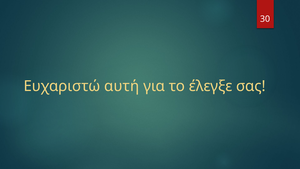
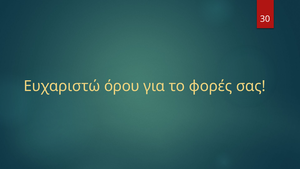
αυτή: αυτή -> όρου
έλεγξε: έλεγξε -> φορές
